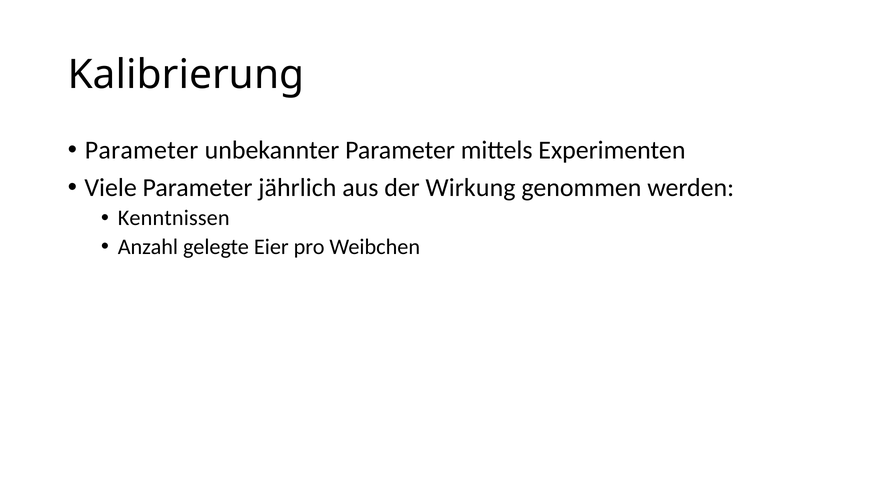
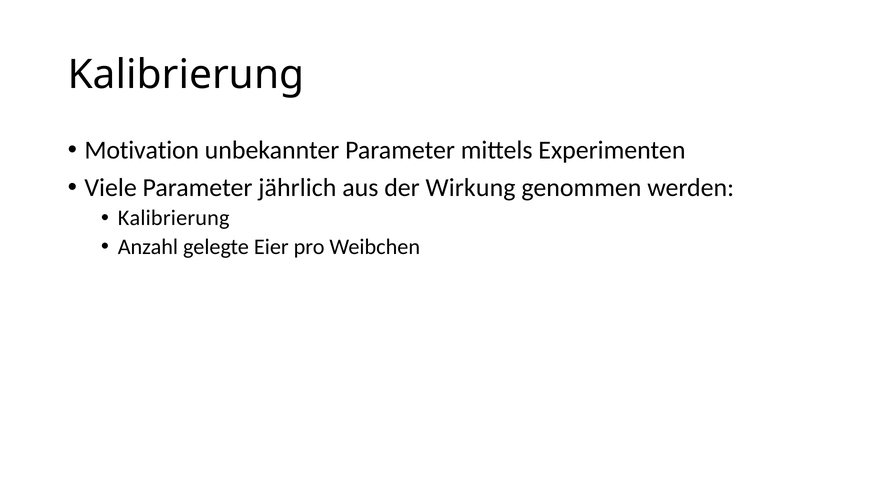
Parameter at (142, 150): Parameter -> Motivation
Kenntnissen at (174, 218): Kenntnissen -> Kalibrierung
